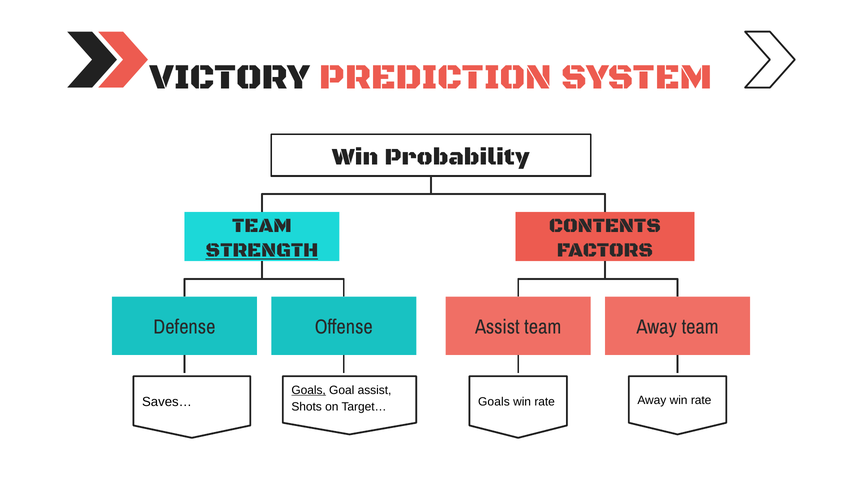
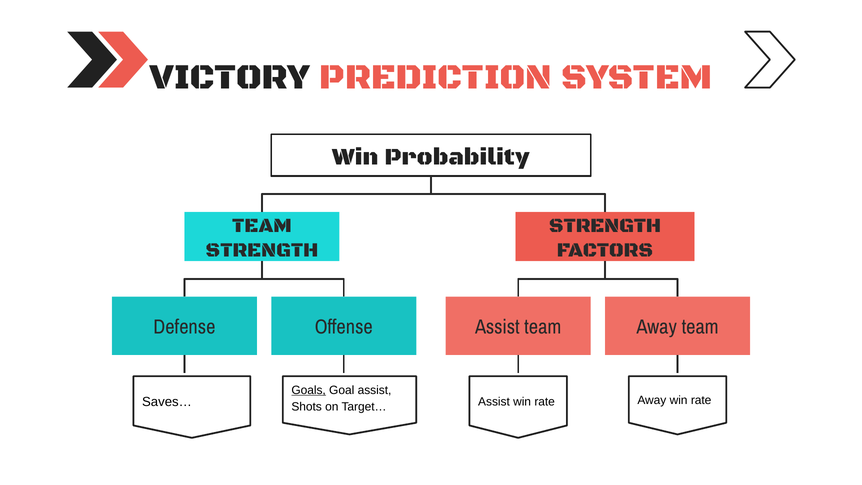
CONTENTS at (605, 226): CONTENTS -> STRENGTH
STRENGTH at (262, 250) underline: present -> none
Target… Goals: Goals -> Assist
